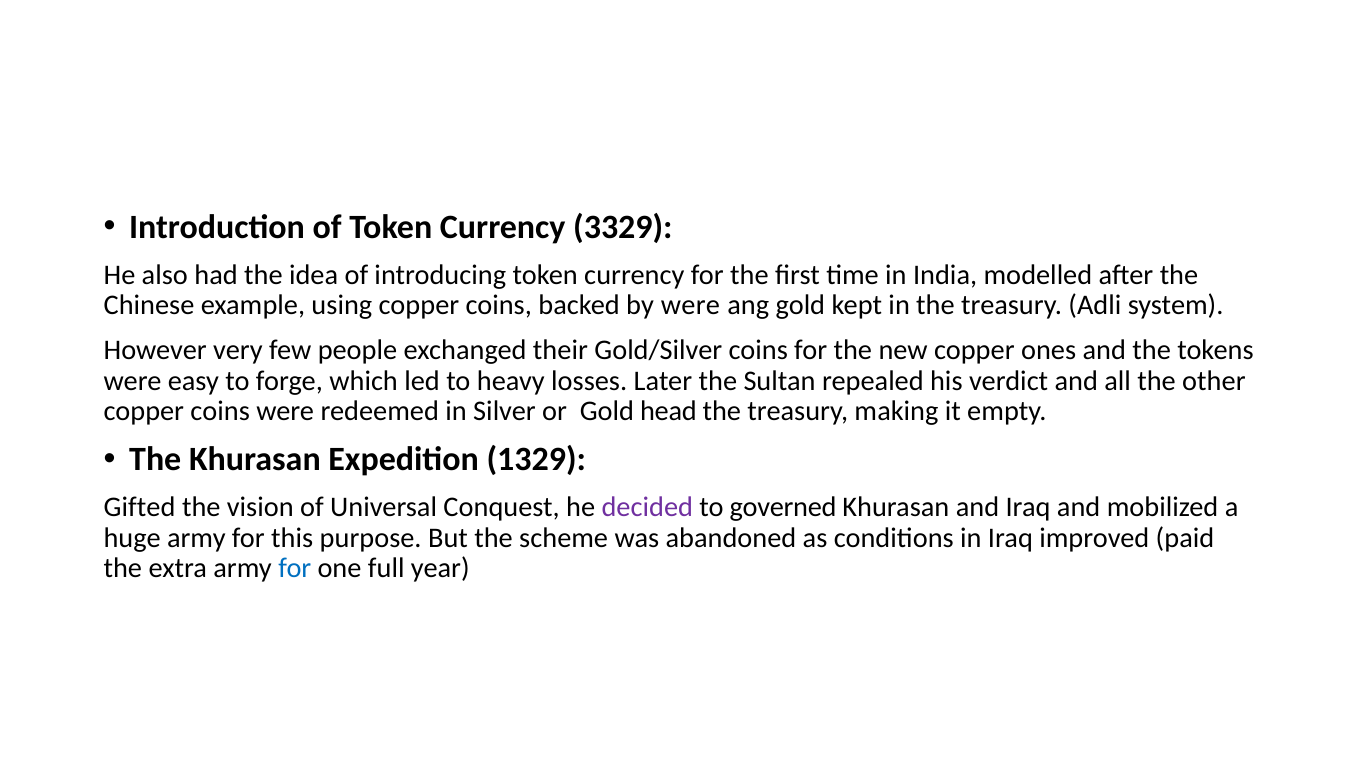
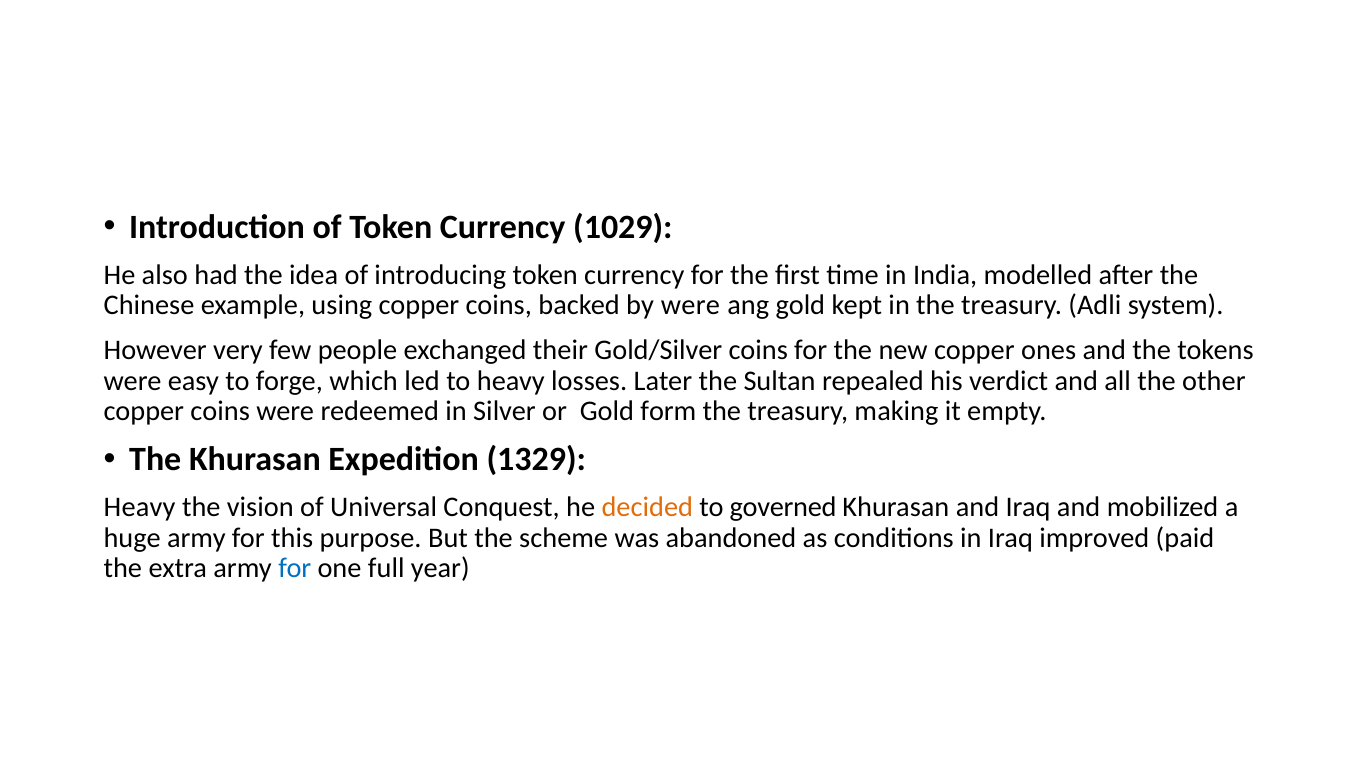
3329: 3329 -> 1029
head: head -> form
Gifted at (140, 507): Gifted -> Heavy
decided colour: purple -> orange
